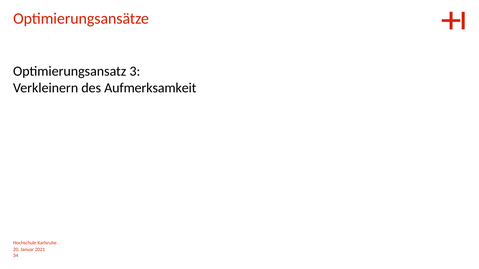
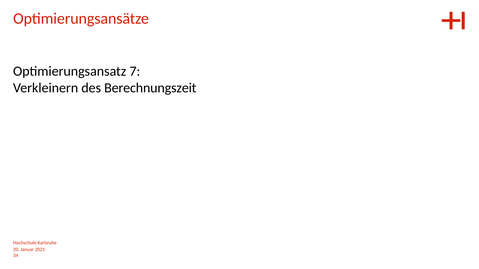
3: 3 -> 7
Aufmerksamkeit: Aufmerksamkeit -> Berechnungszeit
